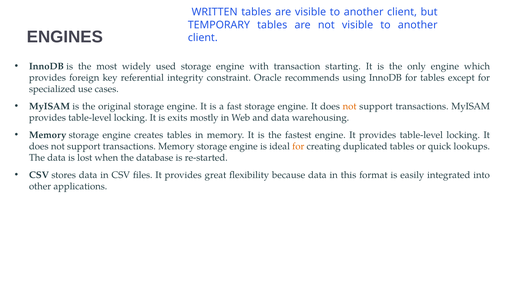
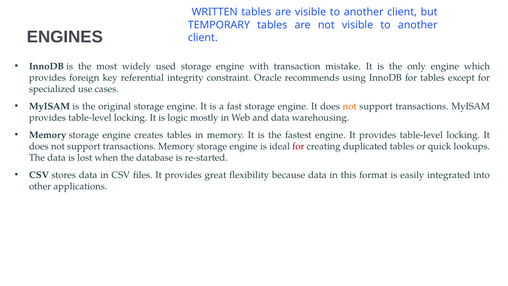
starting: starting -> mistake
exits: exits -> logic
for at (298, 146) colour: orange -> red
